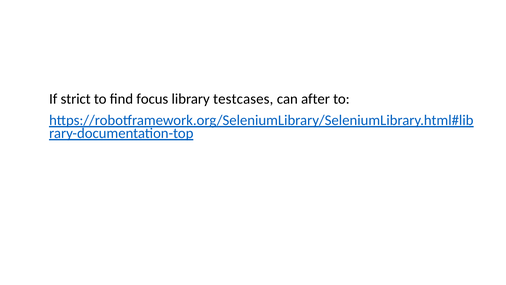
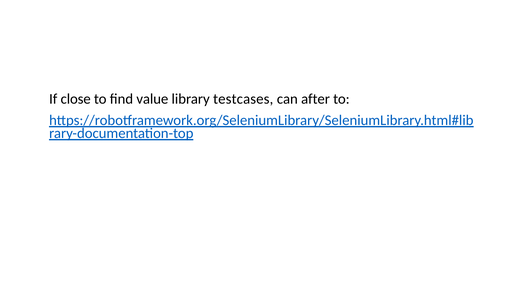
strict: strict -> close
focus: focus -> value
